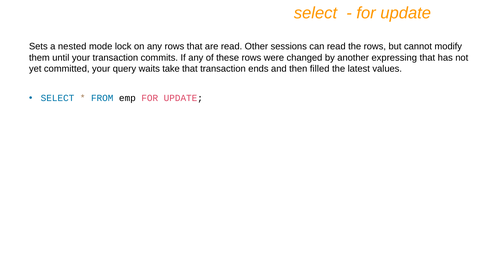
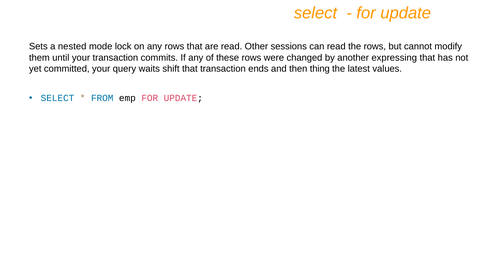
take: take -> shift
filled: filled -> thing
